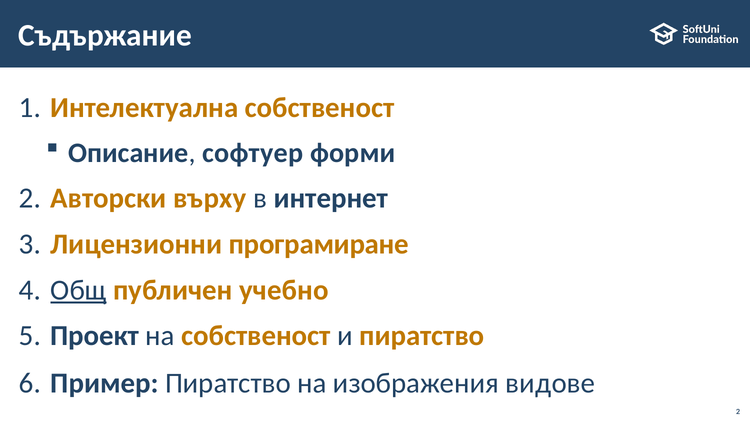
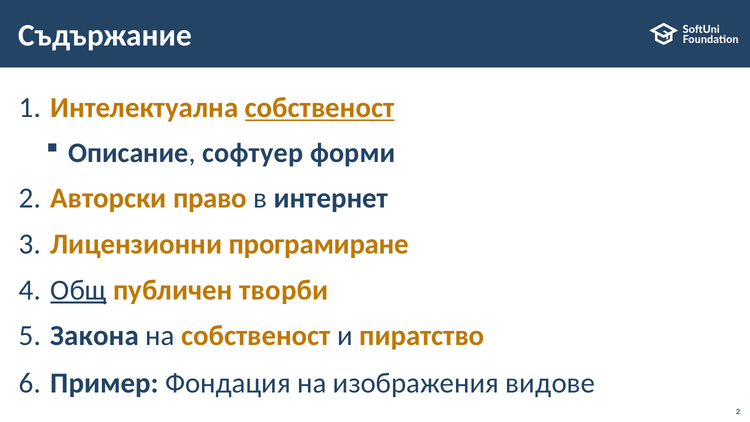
собственост at (320, 108) underline: none -> present
върху: върху -> право
учебно: учебно -> творби
Проект: Проект -> Закона
Пиратство at (228, 383): Пиратство -> Фондация
